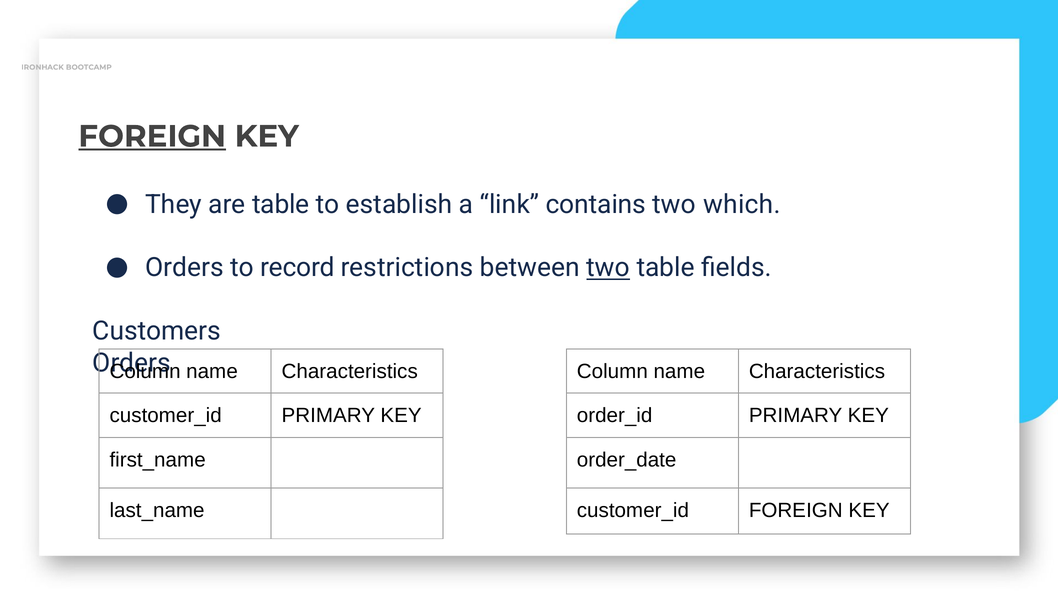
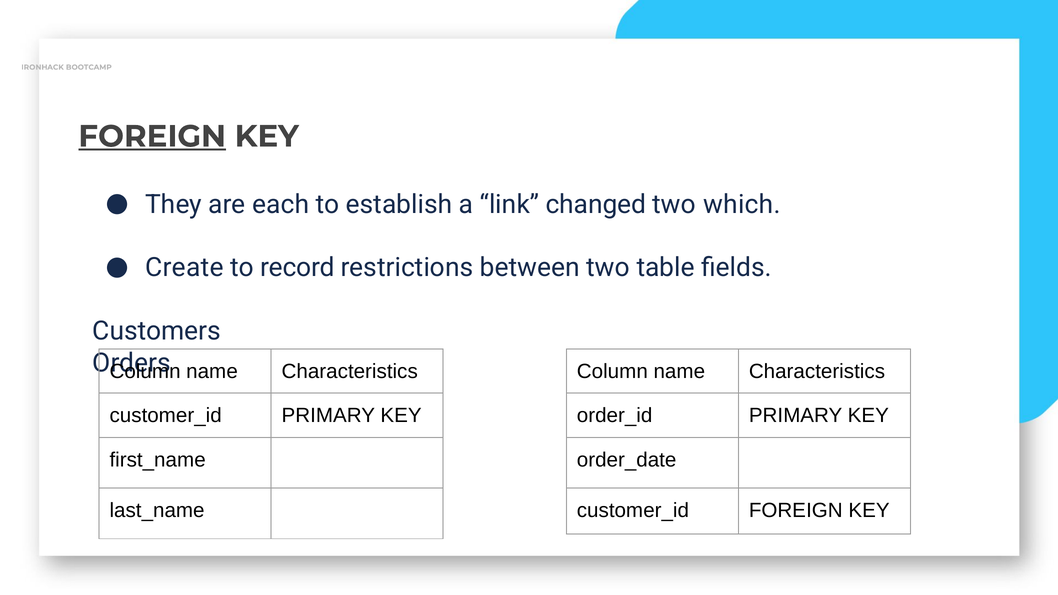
are table: table -> each
contains: contains -> changed
Orders at (185, 268): Orders -> Create
two at (608, 268) underline: present -> none
